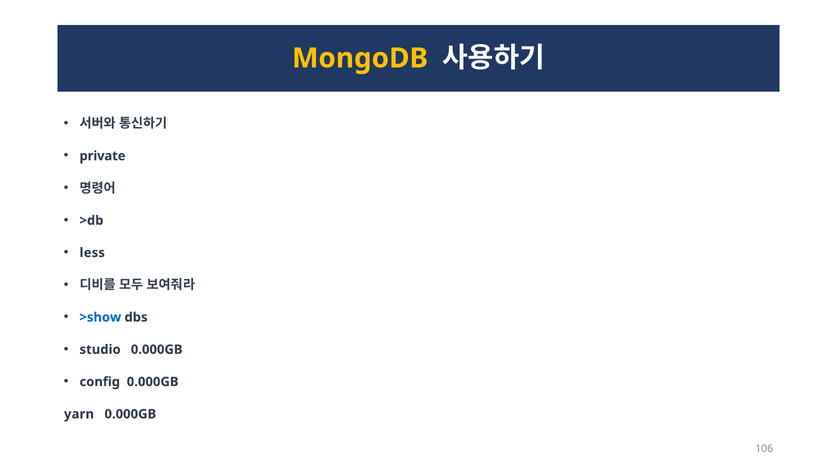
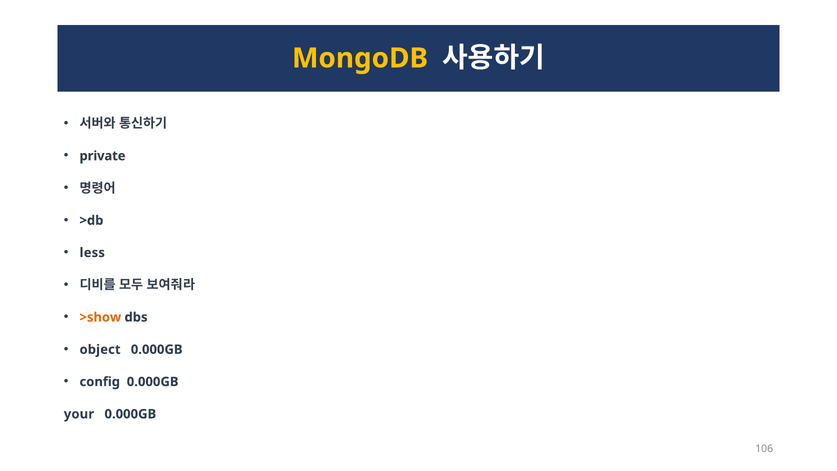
>show colour: blue -> orange
studio: studio -> object
yarn: yarn -> your
